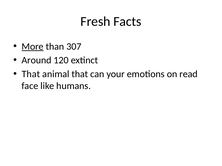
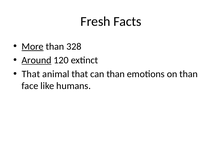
307: 307 -> 328
Around underline: none -> present
can your: your -> than
on read: read -> than
